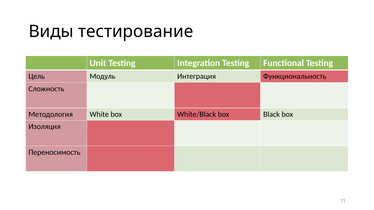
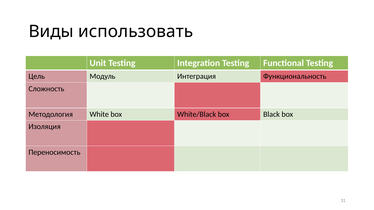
тестирование: тестирование -> использовать
